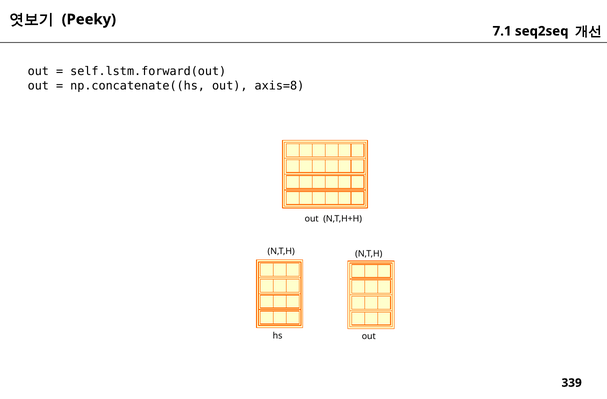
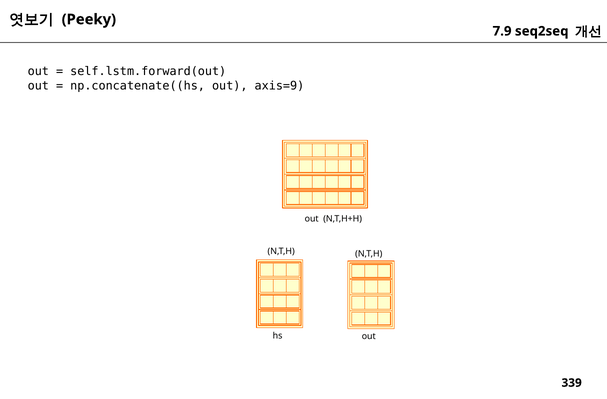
7.1: 7.1 -> 7.9
axis=8: axis=8 -> axis=9
